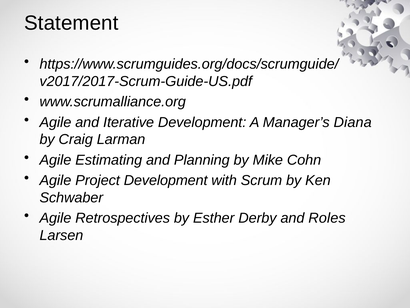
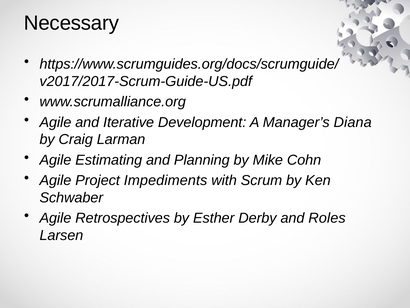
Statement: Statement -> Necessary
Project Development: Development -> Impediments
